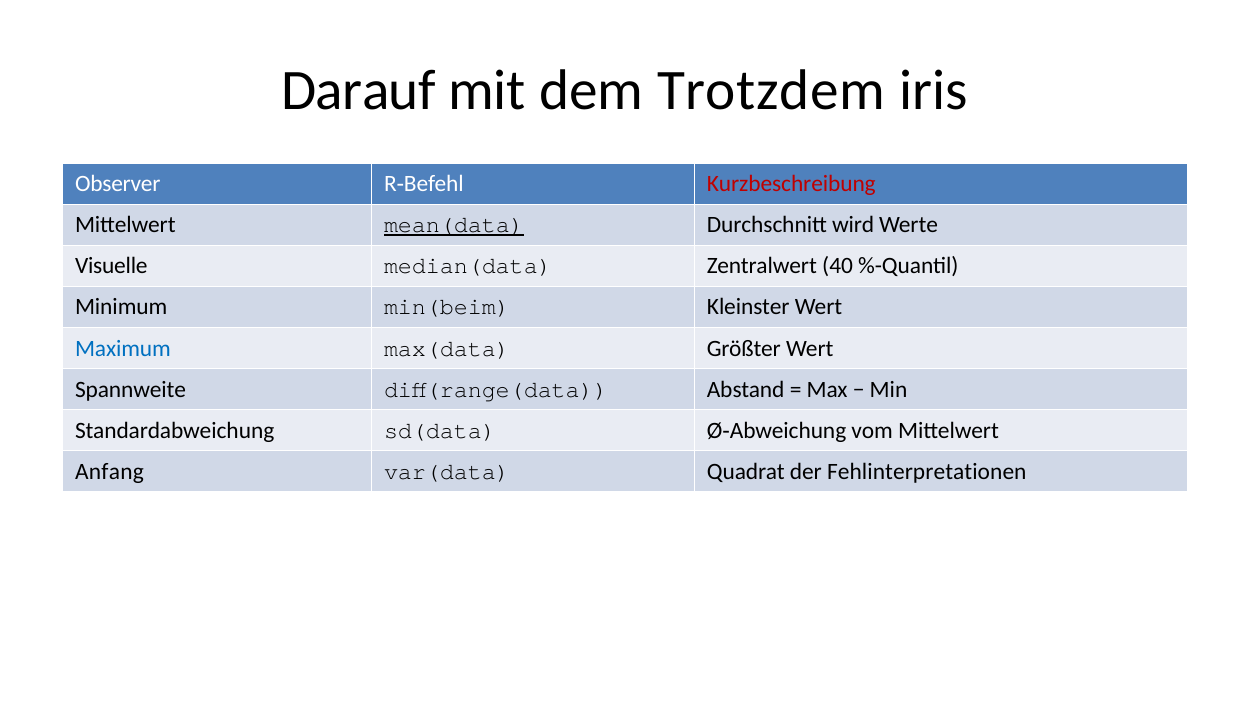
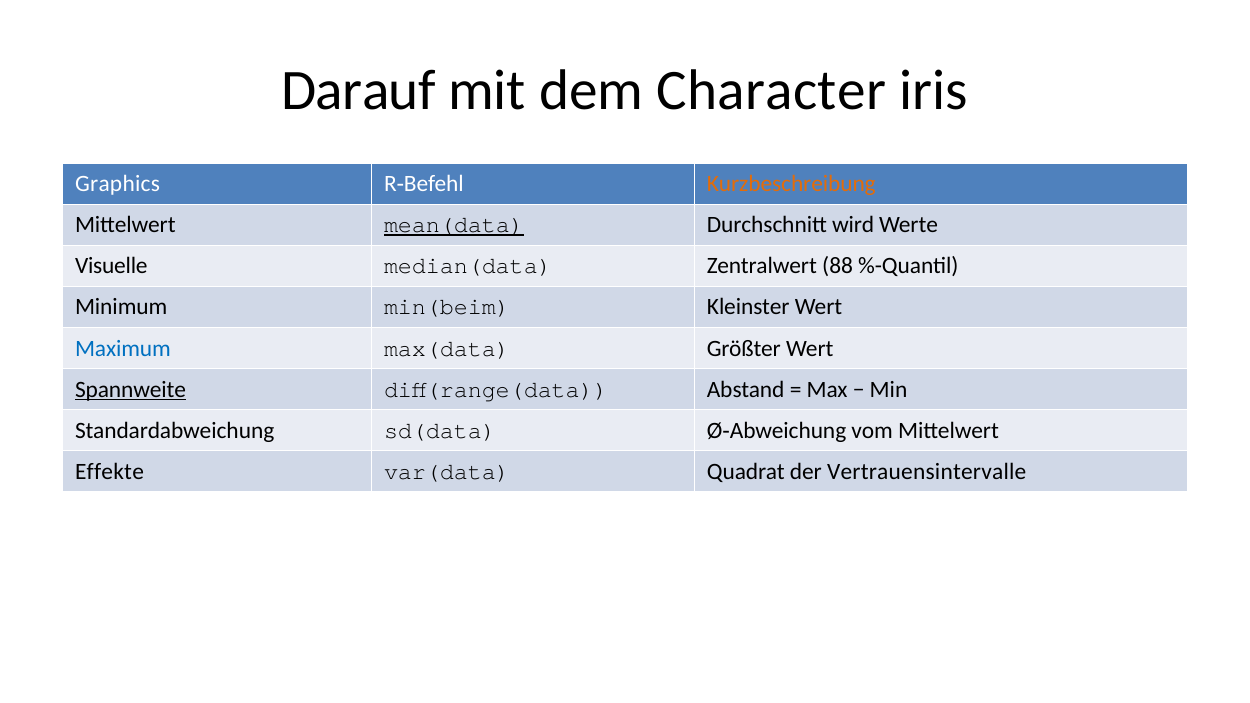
Trotzdem: Trotzdem -> Character
Observer: Observer -> Graphics
Kurzbeschreibung colour: red -> orange
40: 40 -> 88
Spannweite underline: none -> present
Anfang: Anfang -> Effekte
Fehlinterpretationen: Fehlinterpretationen -> Vertrauensintervalle
